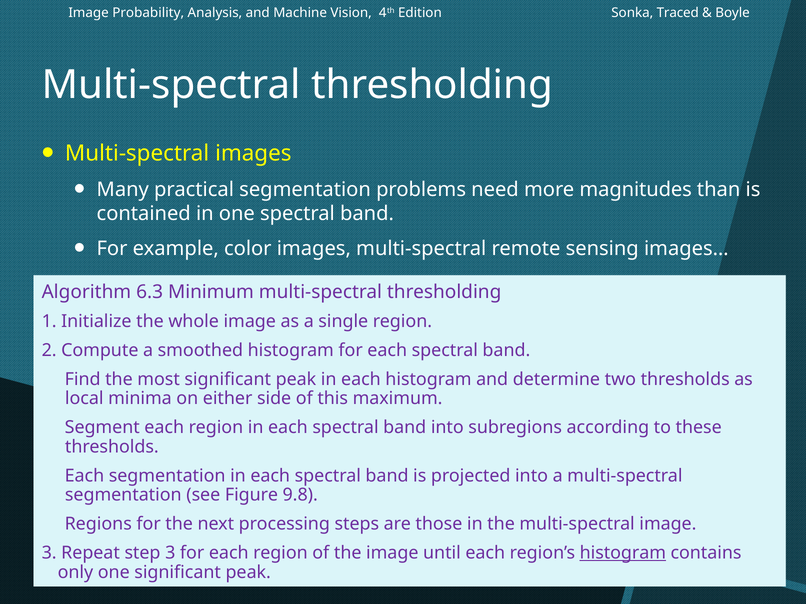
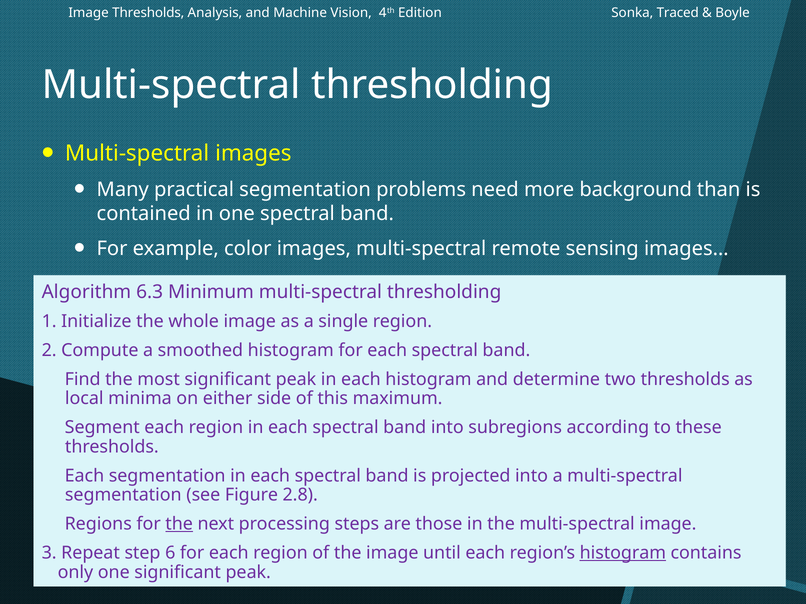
Image Probability: Probability -> Thresholds
magnitudes: magnitudes -> background
9.8: 9.8 -> 2.8
the at (179, 524) underline: none -> present
step 3: 3 -> 6
